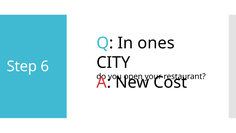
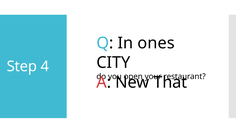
6: 6 -> 4
Cost: Cost -> That
